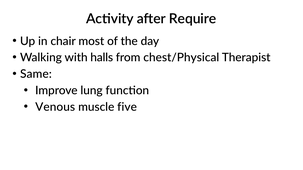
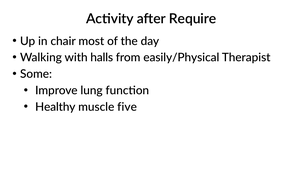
chest/Physical: chest/Physical -> easily/Physical
Same: Same -> Some
Venous: Venous -> Healthy
